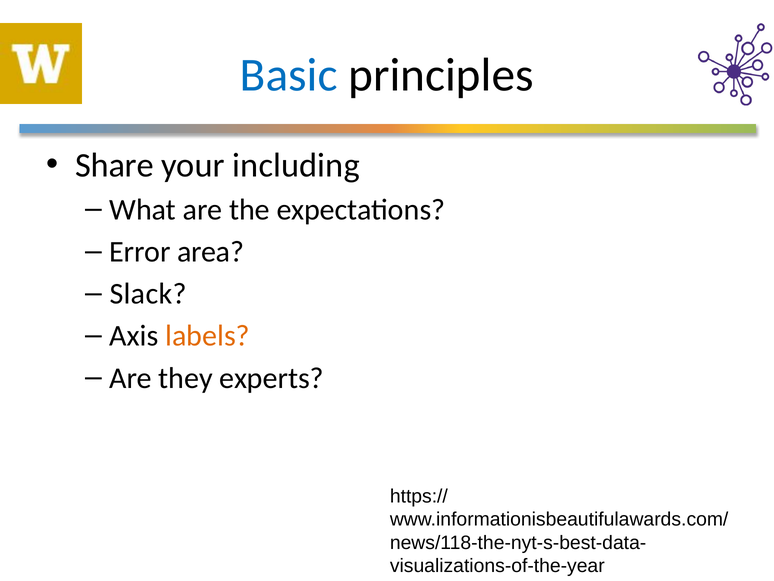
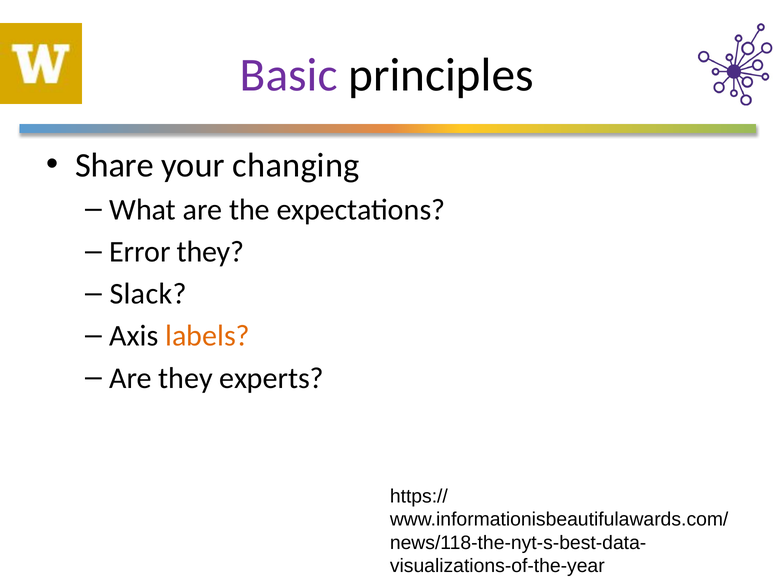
Basic colour: blue -> purple
including: including -> changing
Error area: area -> they
